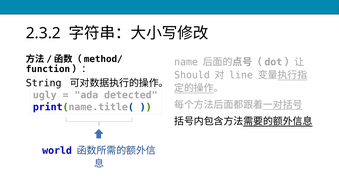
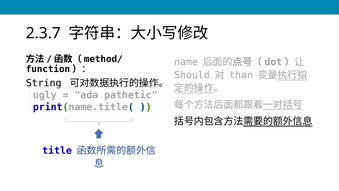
2.3.2: 2.3.2 -> 2.3.7
line: line -> than
detected: detected -> pathetic
world: world -> title
